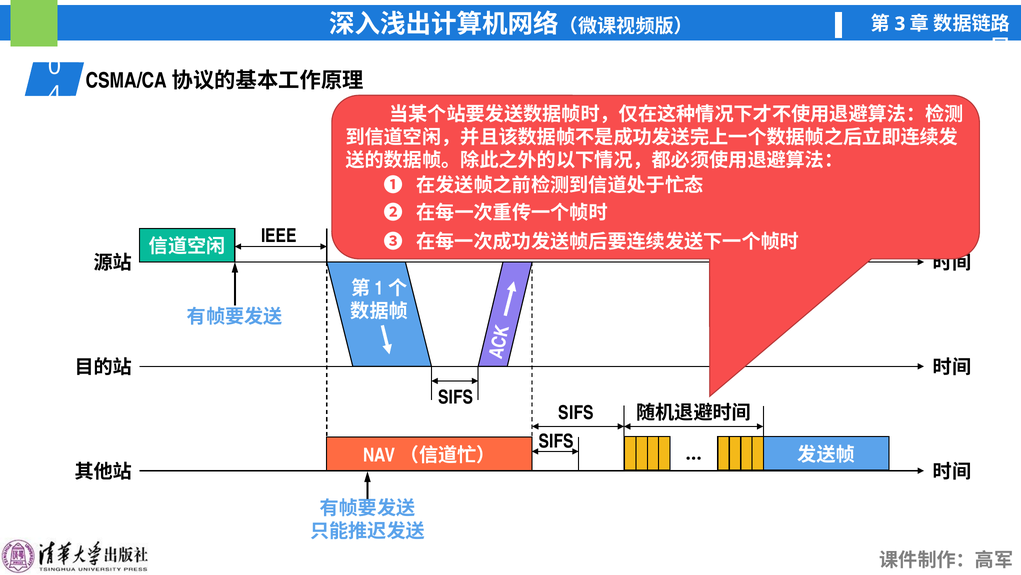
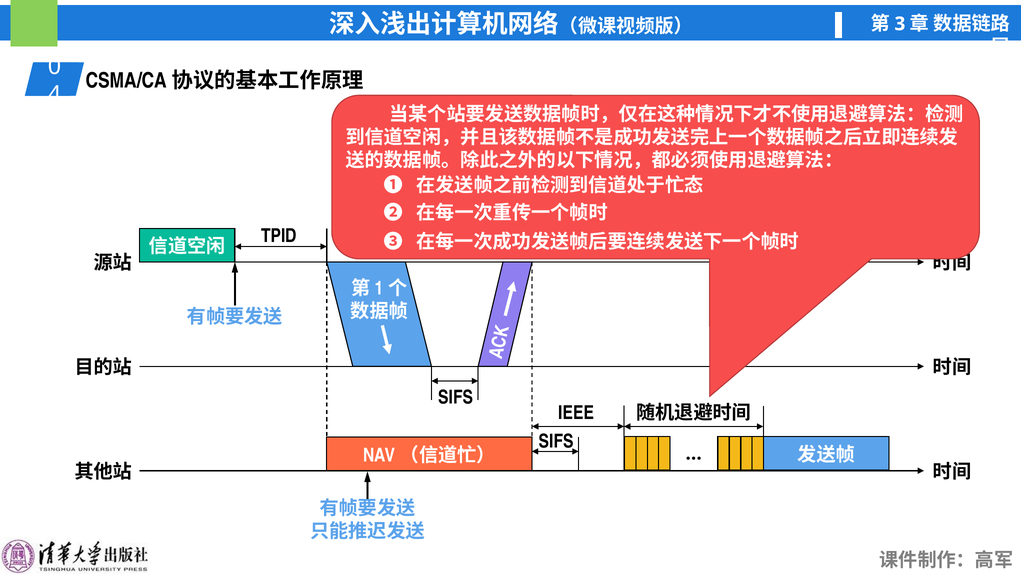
IEEE: IEEE -> TPID
SIFS at (576, 413): SIFS -> IEEE
